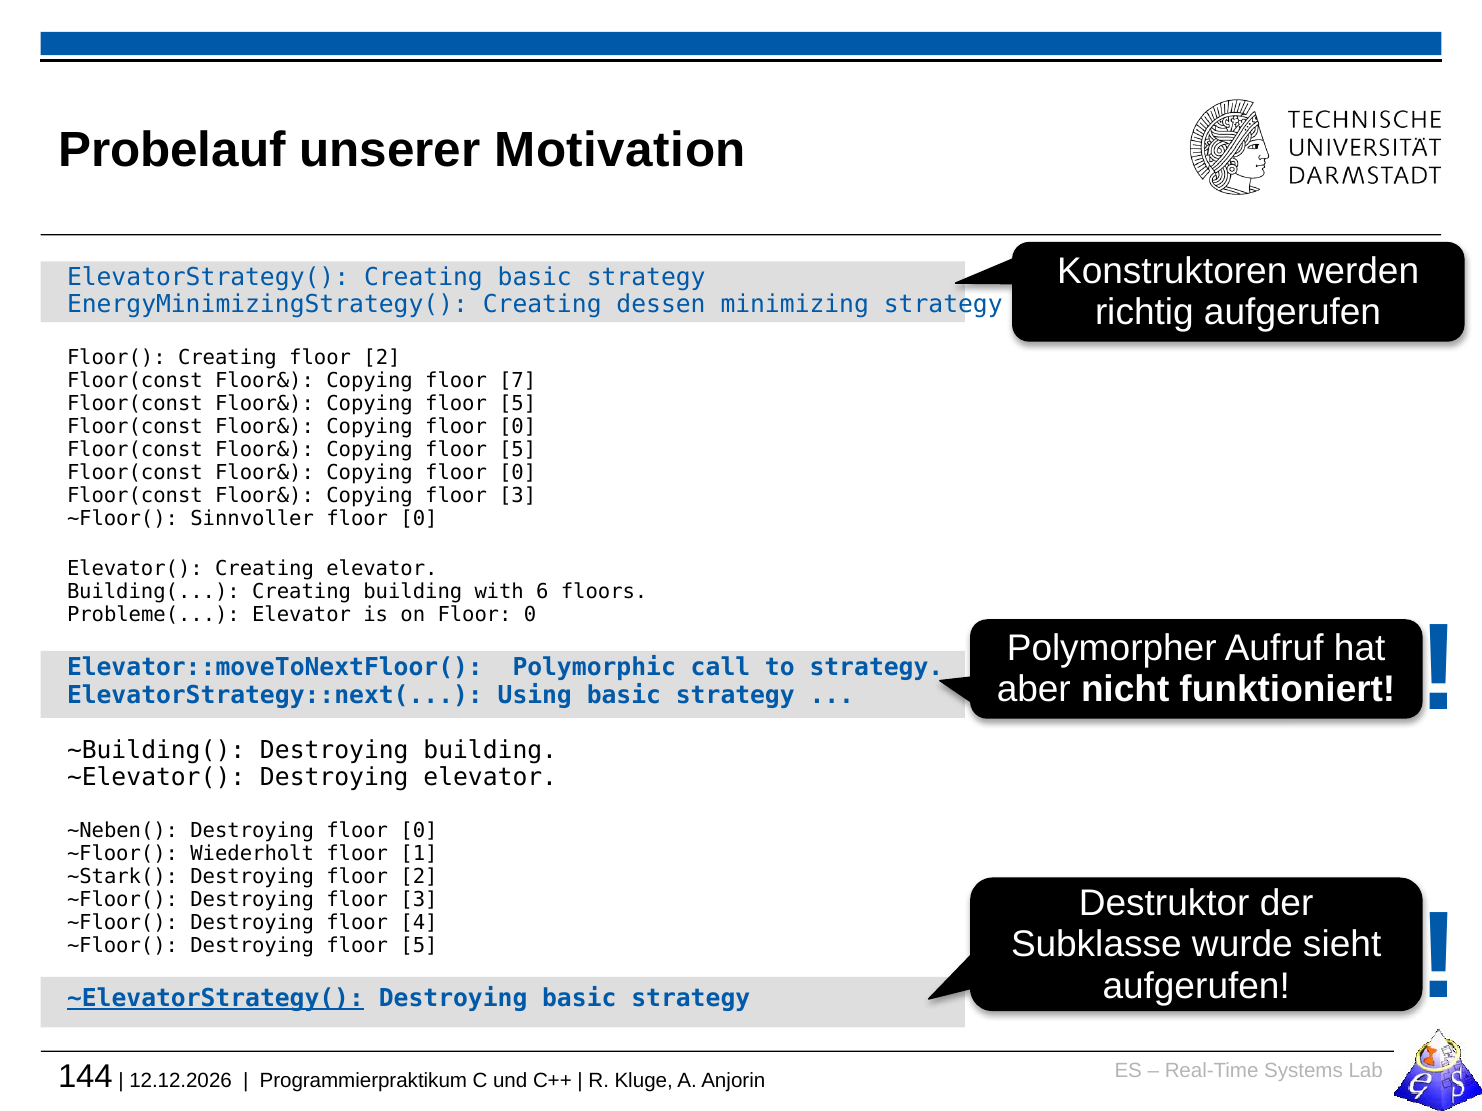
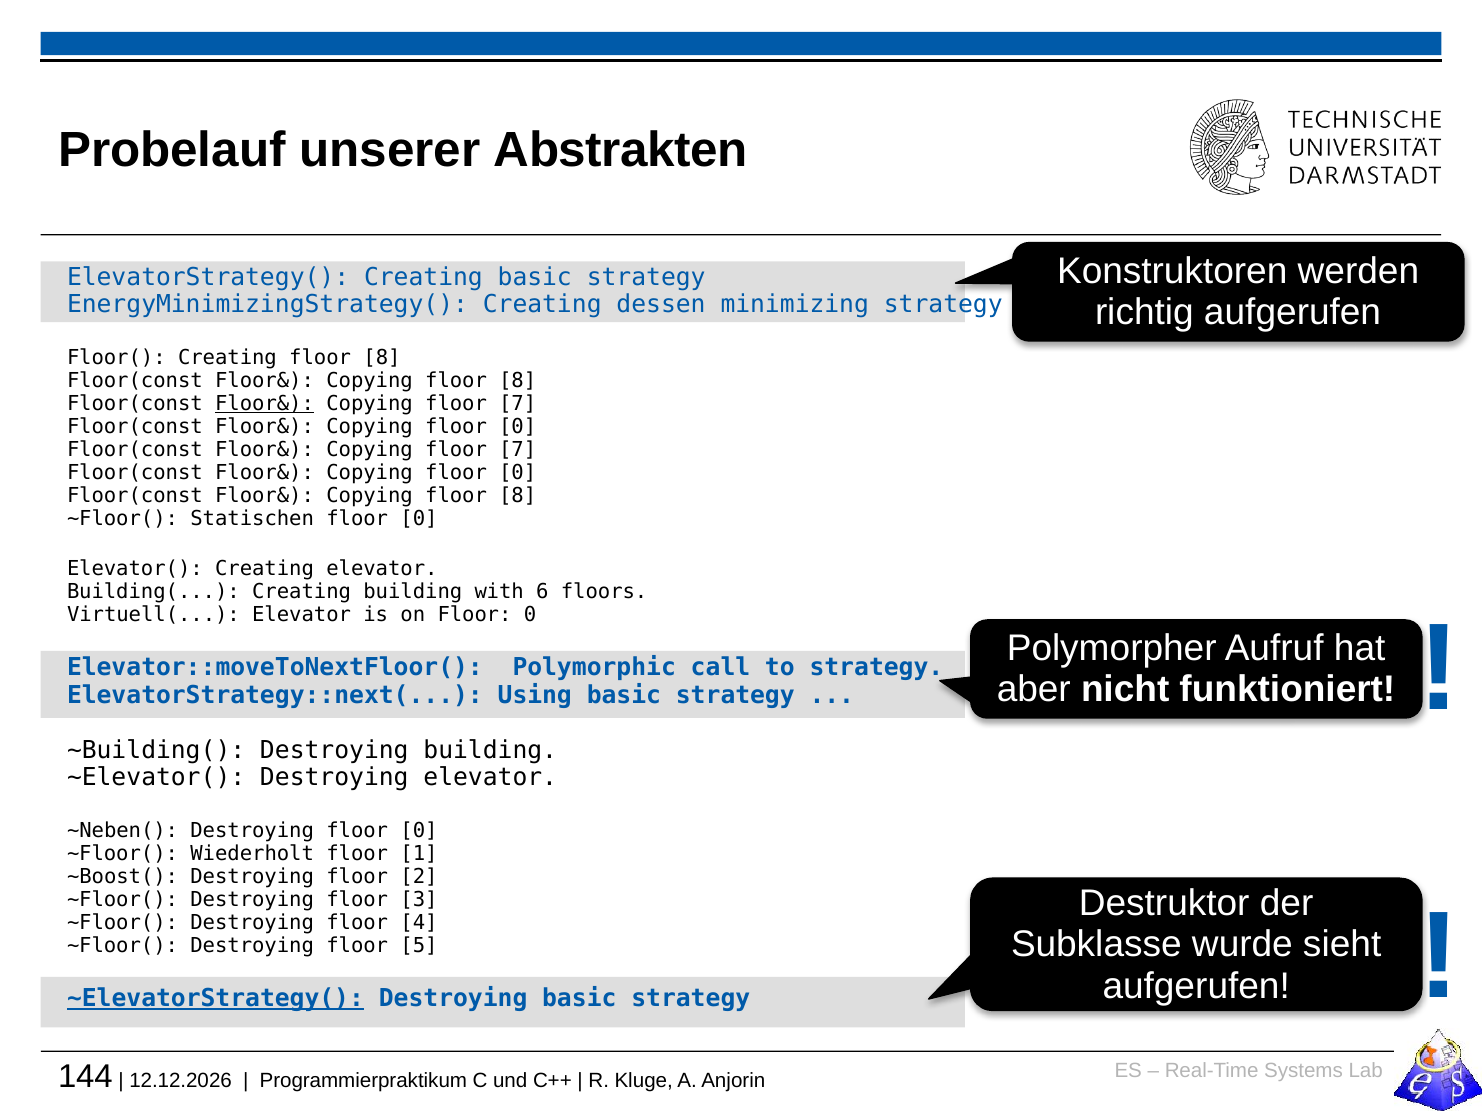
Motivation: Motivation -> Abstrakten
Creating floor 2: 2 -> 8
7 at (518, 381): 7 -> 8
Floor& at (265, 404) underline: none -> present
5 at (518, 404): 5 -> 7
5 at (518, 450): 5 -> 7
3 at (518, 496): 3 -> 8
Sinnvoller: Sinnvoller -> Statischen
Probleme(: Probleme( -> Virtuell(
~Stark(: ~Stark( -> ~Boost(
